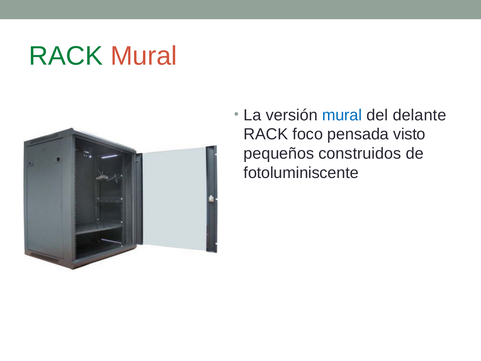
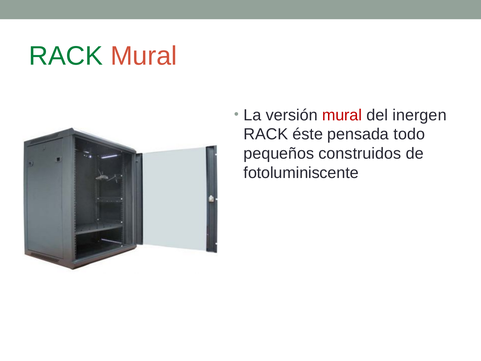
mural at (342, 115) colour: blue -> red
delante: delante -> inergen
foco: foco -> éste
visto: visto -> todo
